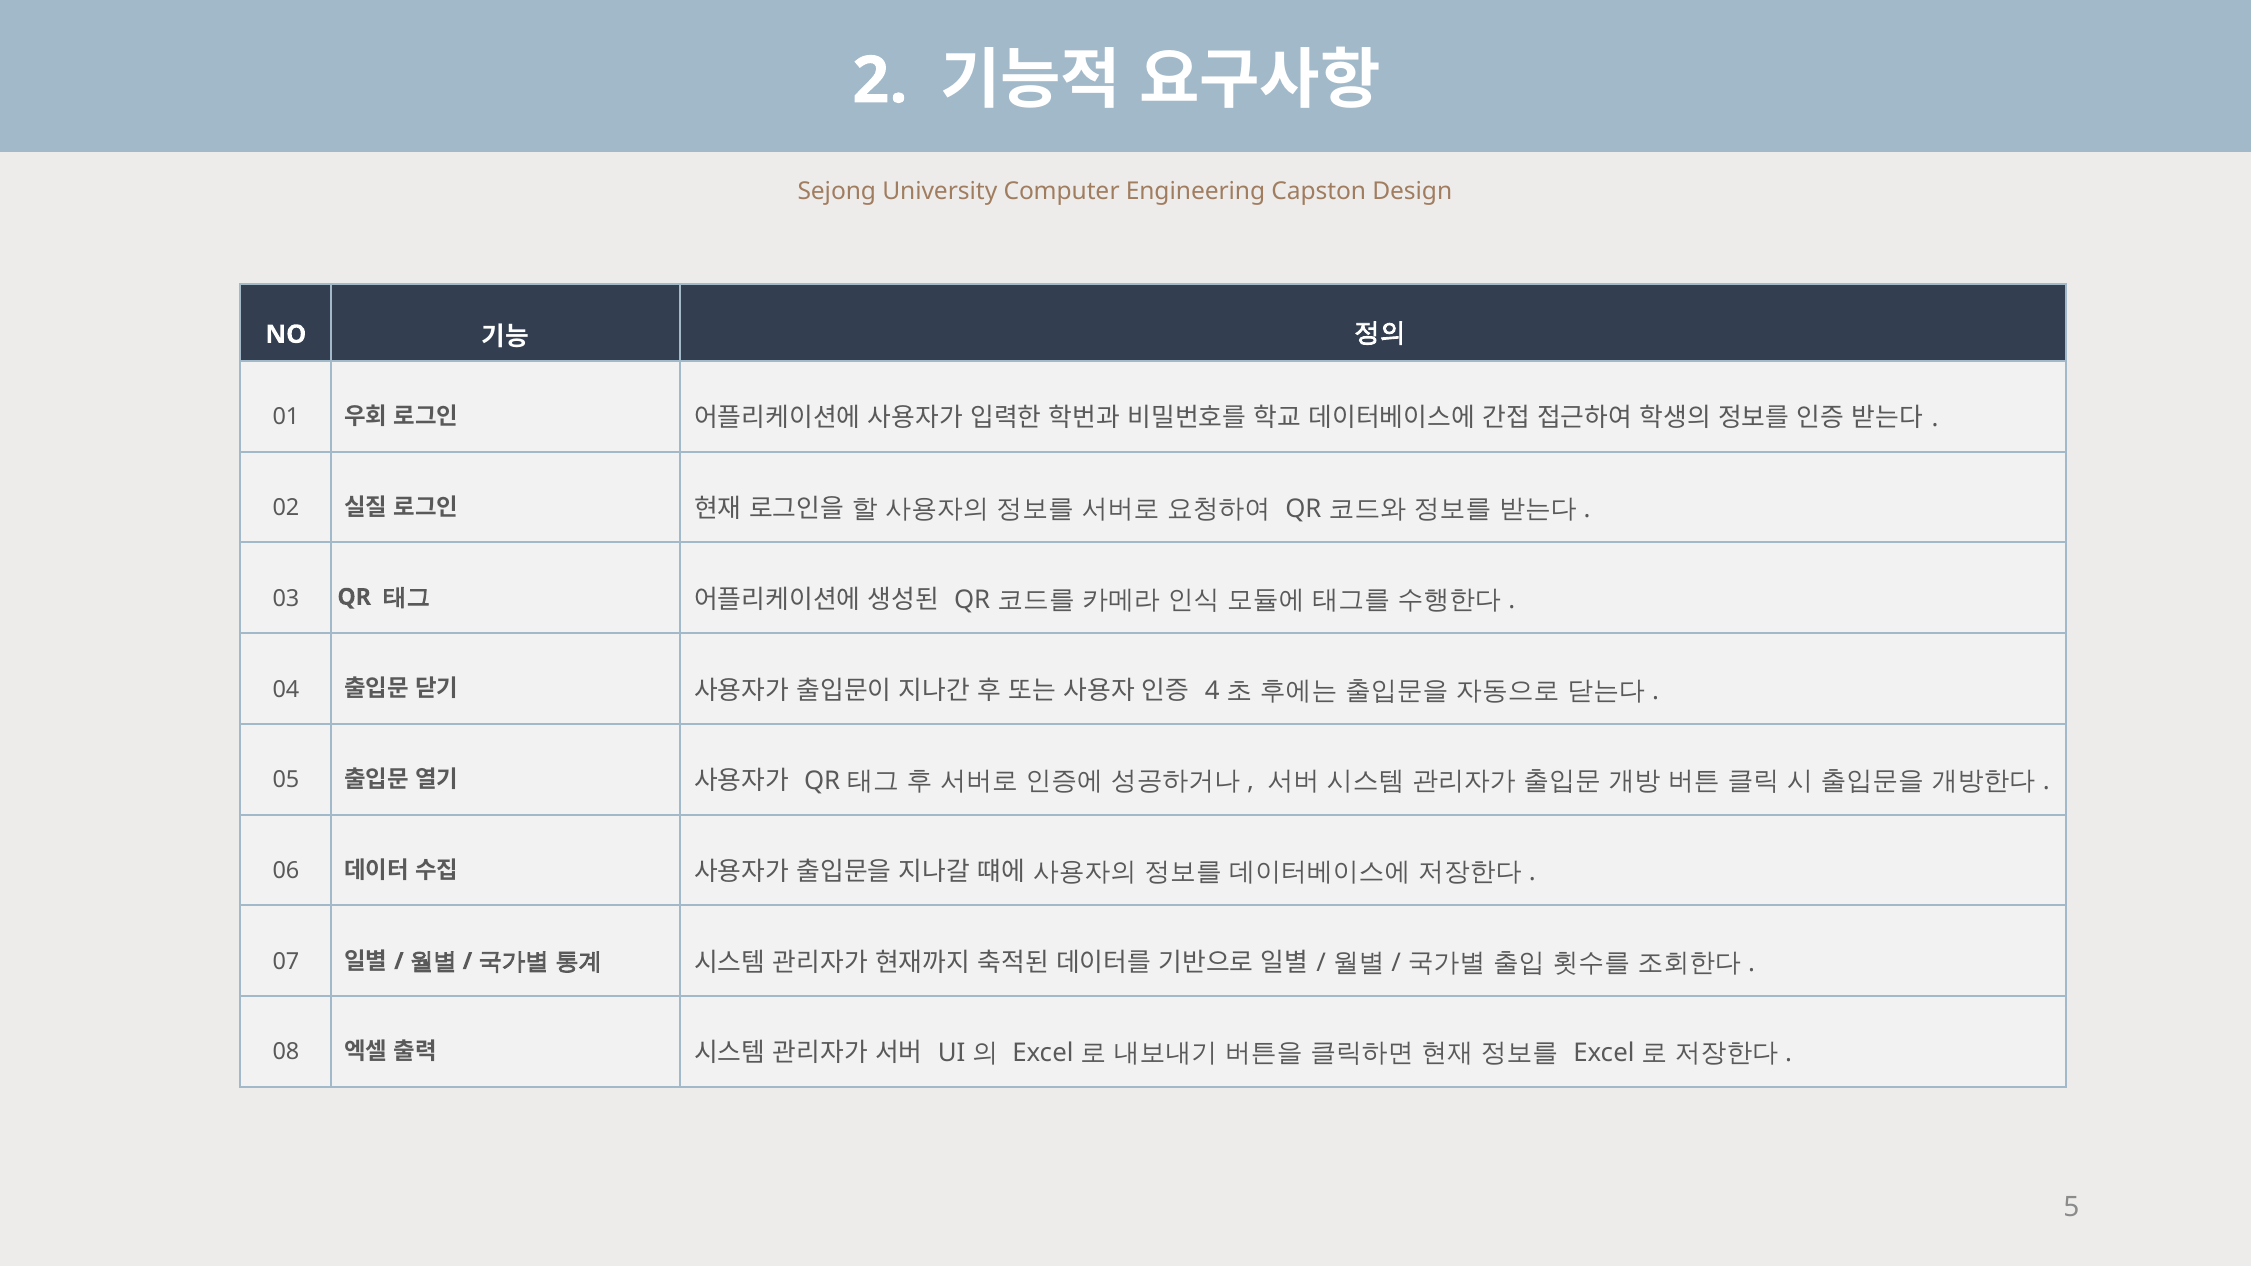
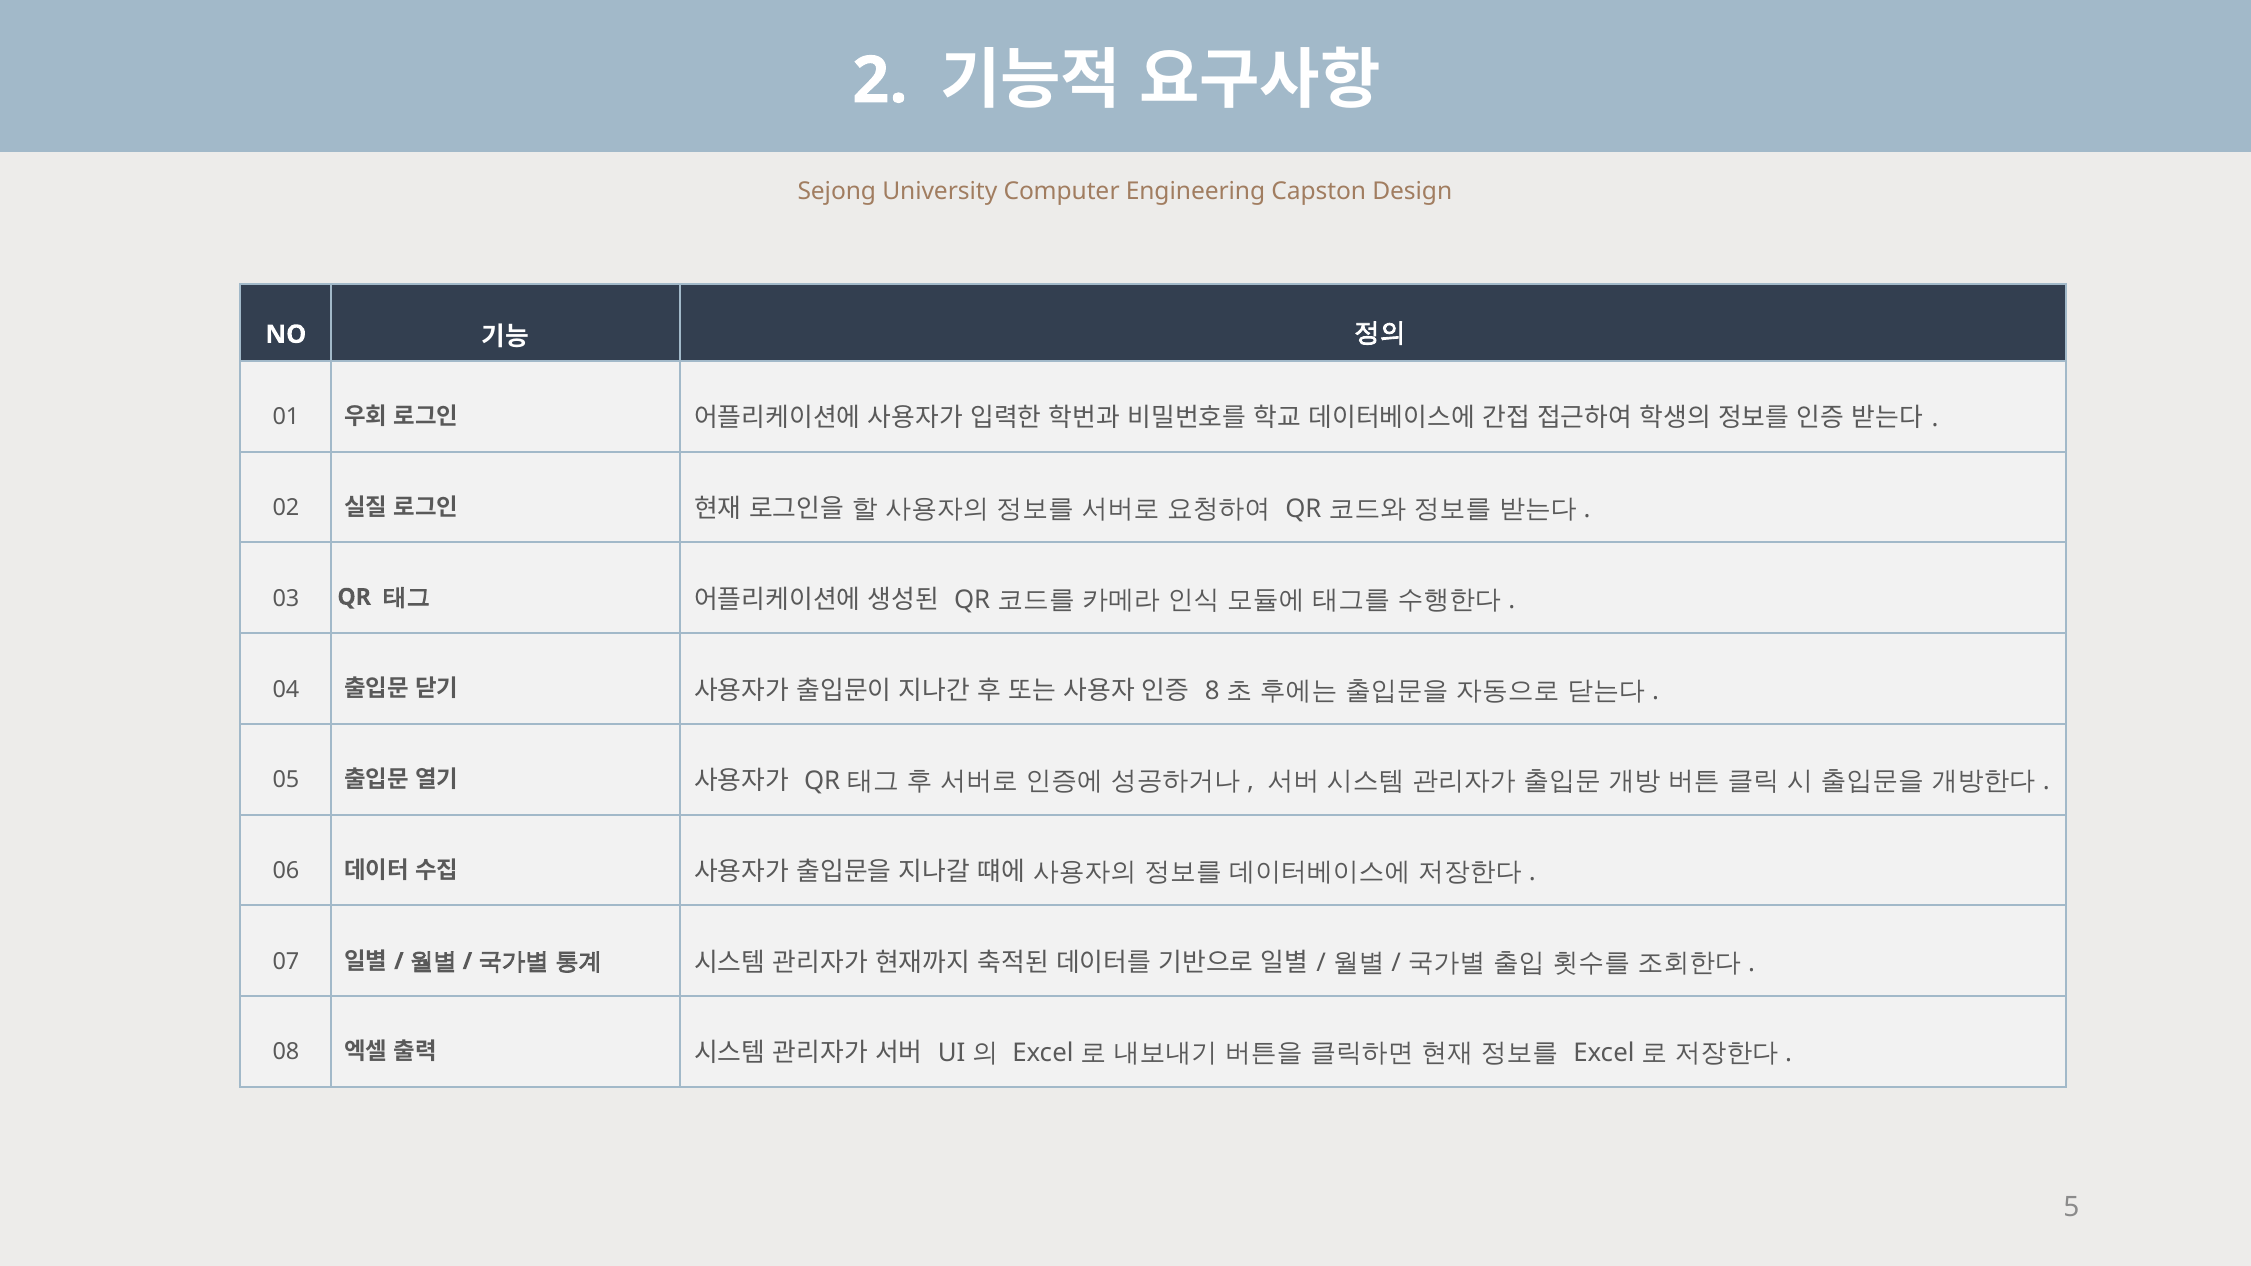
4: 4 -> 8
